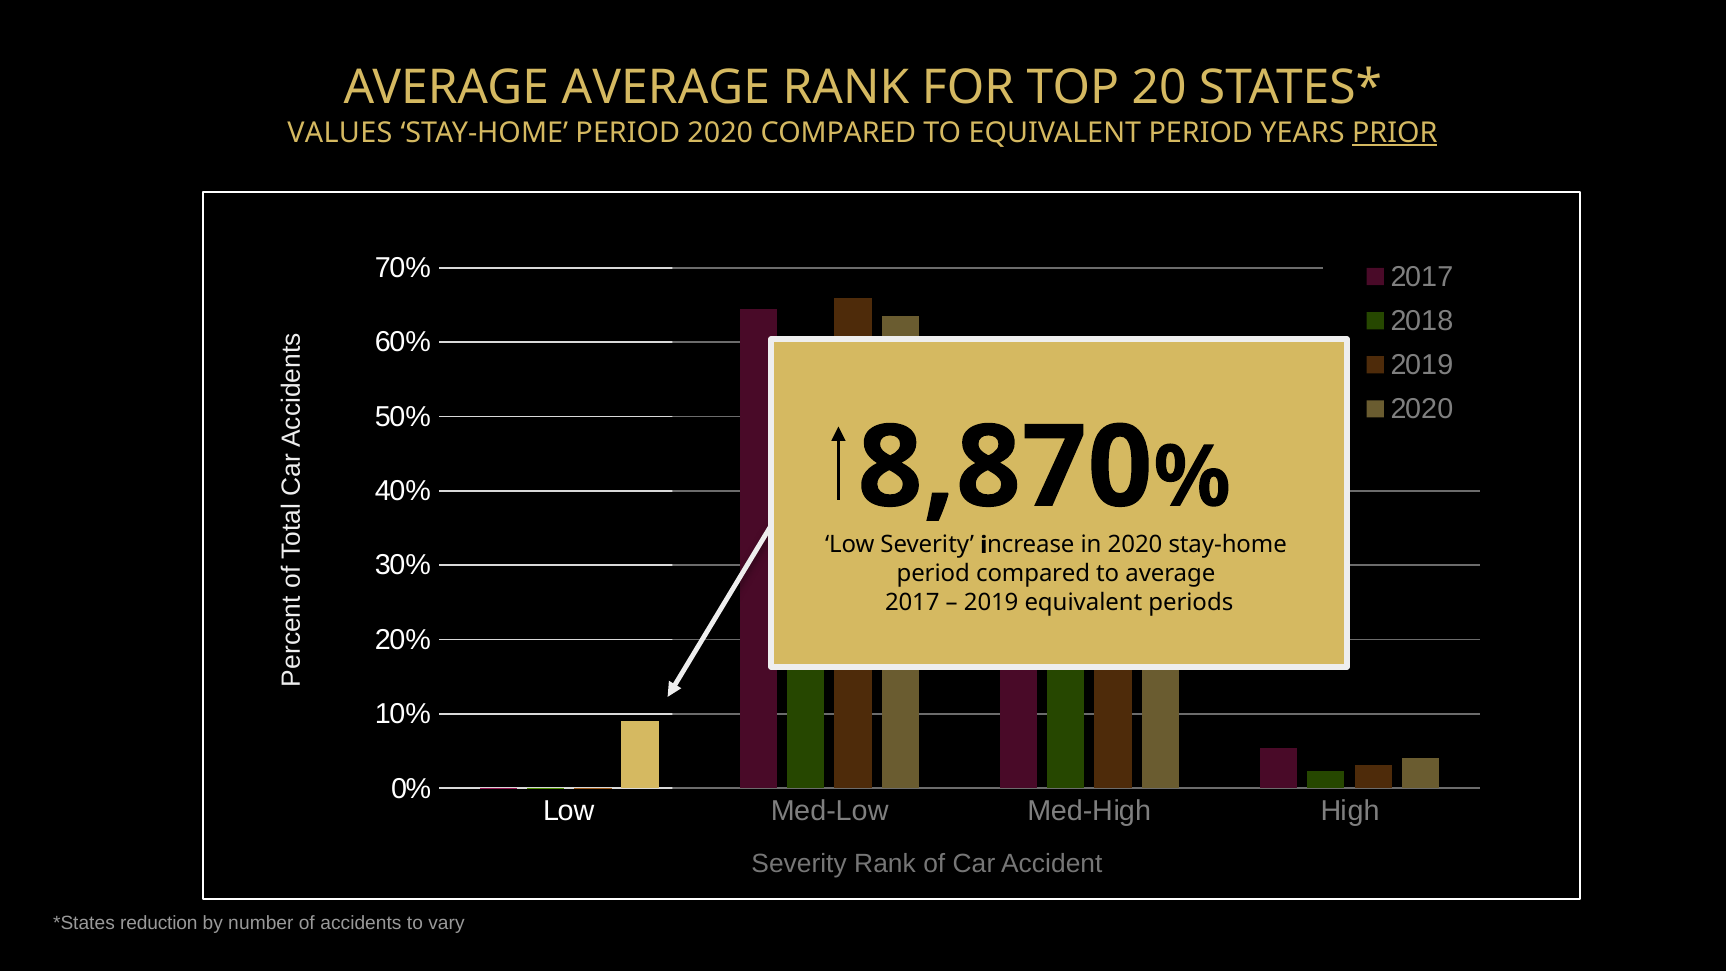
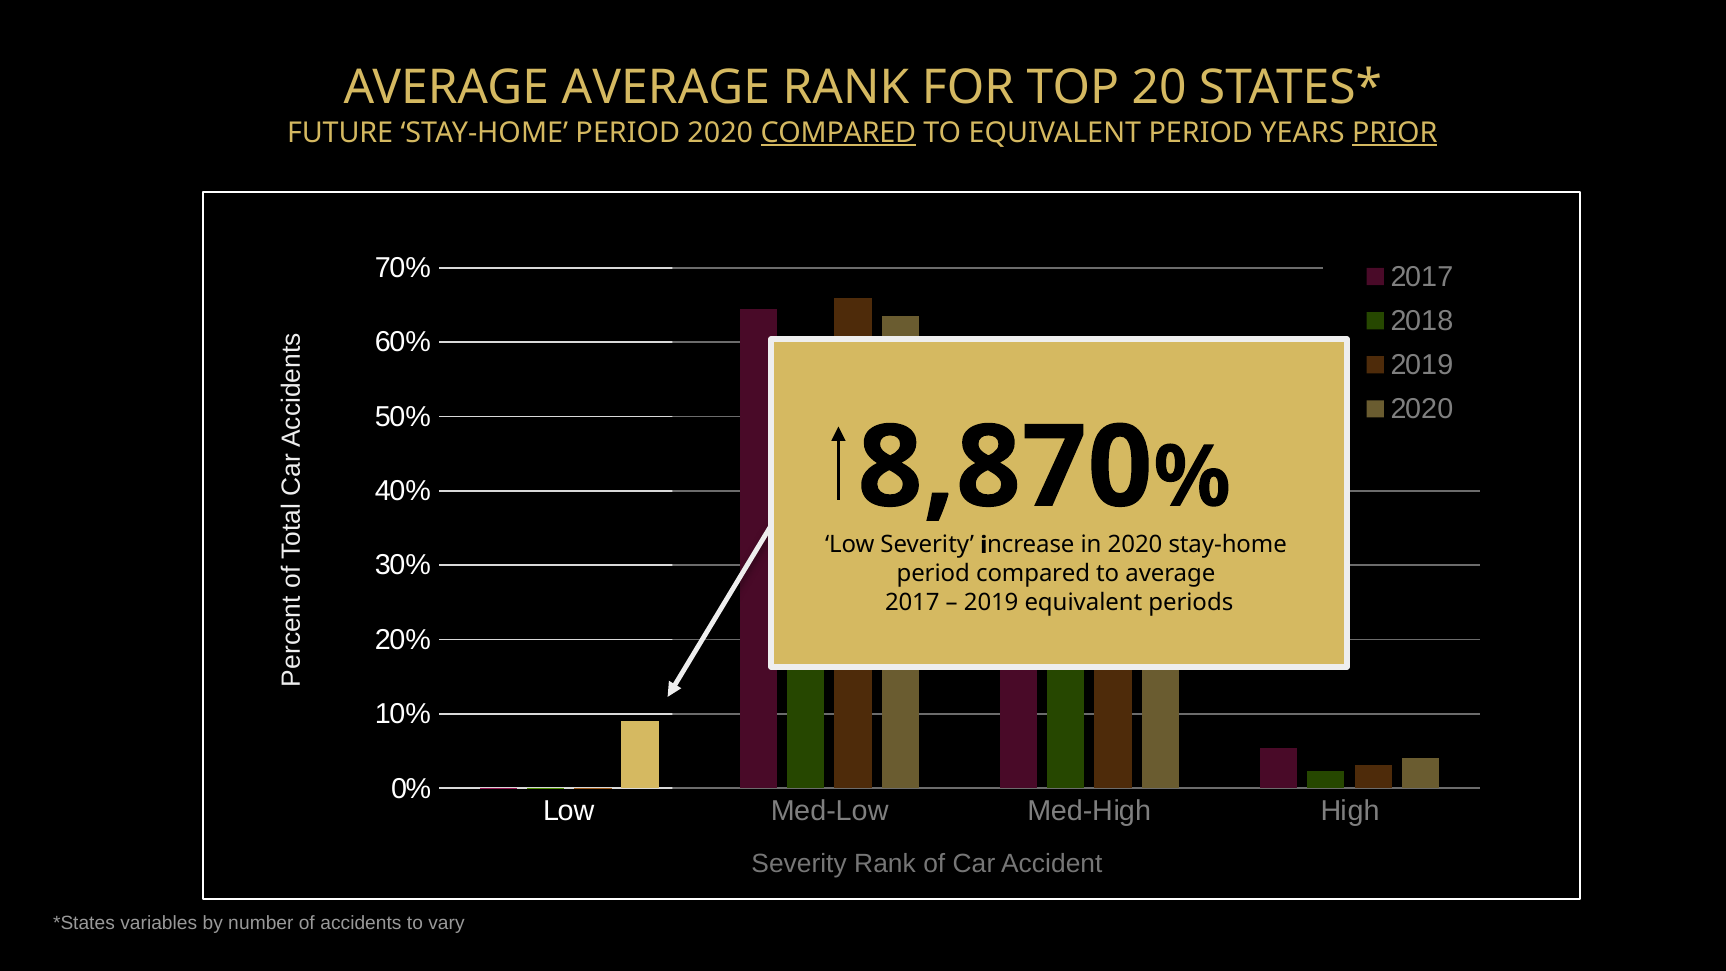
VALUES: VALUES -> FUTURE
COMPARED at (838, 133) underline: none -> present
reduction: reduction -> variables
